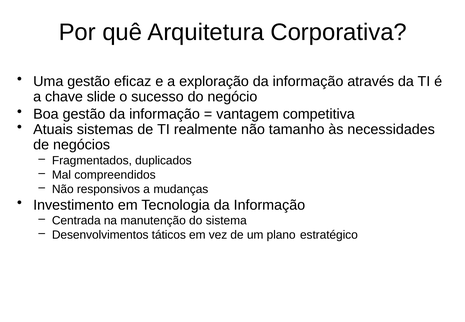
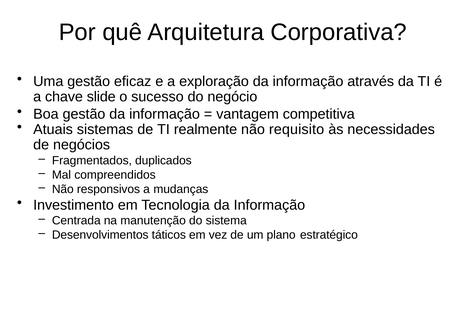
tamanho: tamanho -> requisito
